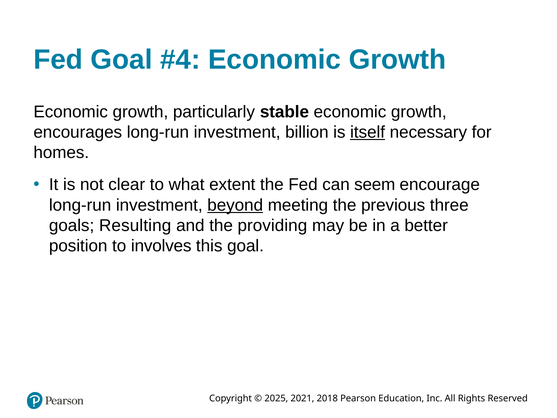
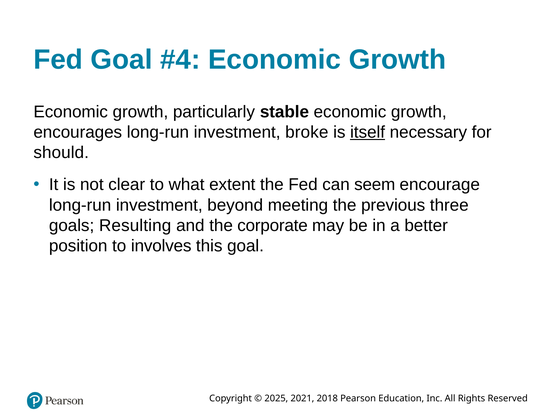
billion: billion -> broke
homes: homes -> should
beyond underline: present -> none
providing: providing -> corporate
